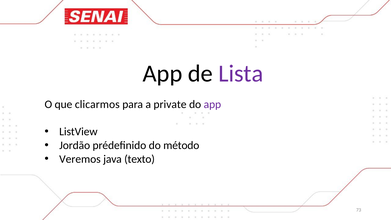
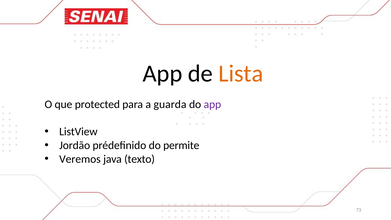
Lista colour: purple -> orange
clicarmos: clicarmos -> protected
private: private -> guarda
método: método -> permite
